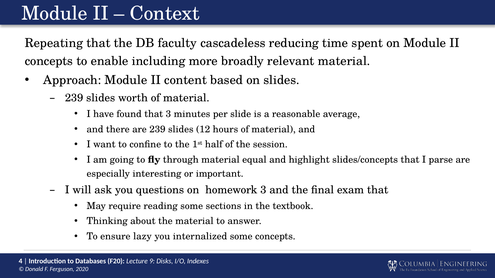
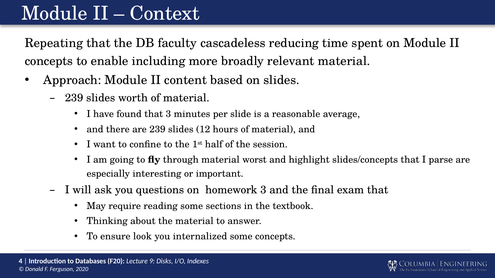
equal: equal -> worst
lazy: lazy -> look
